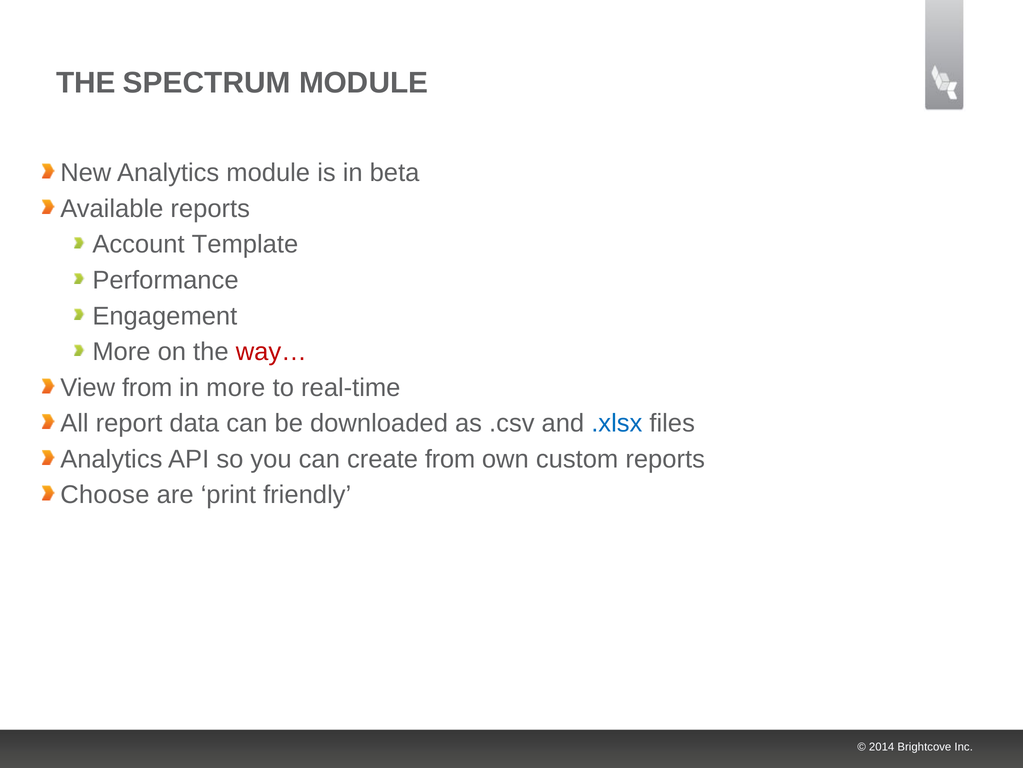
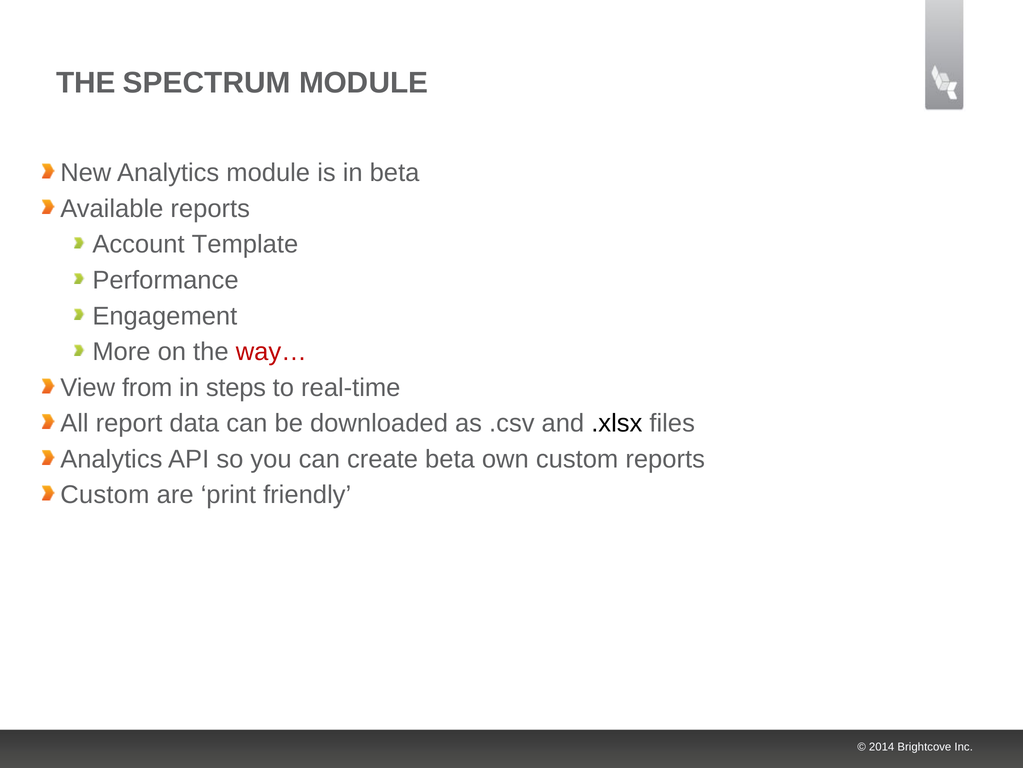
in more: more -> steps
.xlsx colour: blue -> black
create from: from -> beta
Choose at (105, 495): Choose -> Custom
